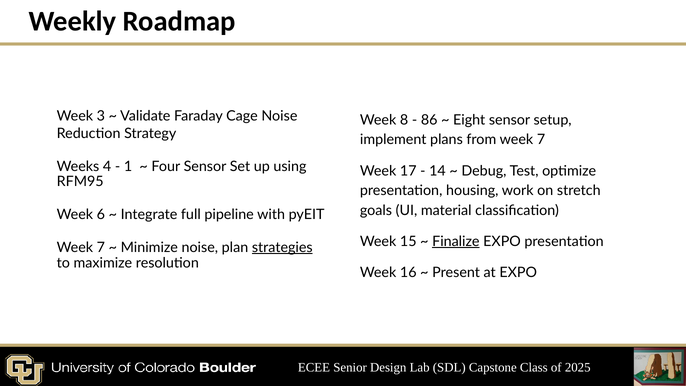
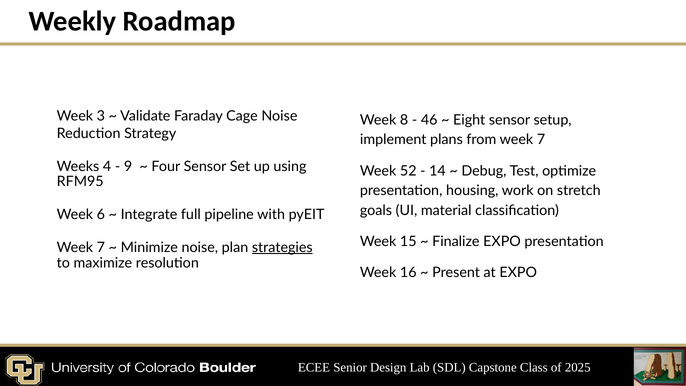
86: 86 -> 46
1: 1 -> 9
17: 17 -> 52
Finalize underline: present -> none
